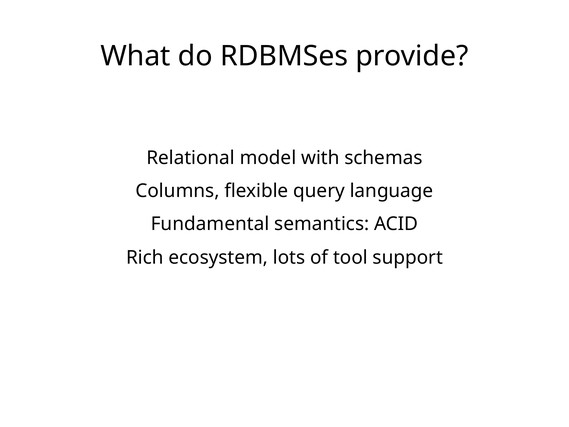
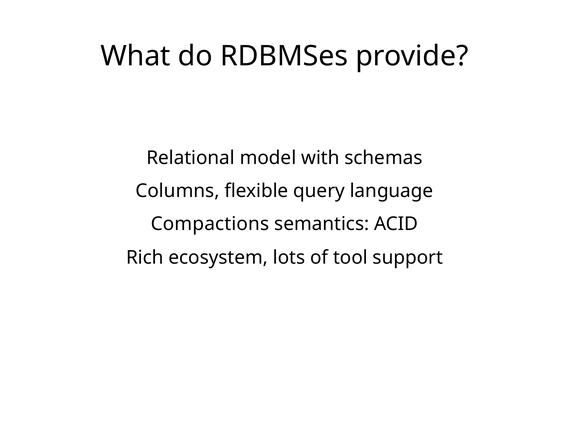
Fundamental: Fundamental -> Compactions
